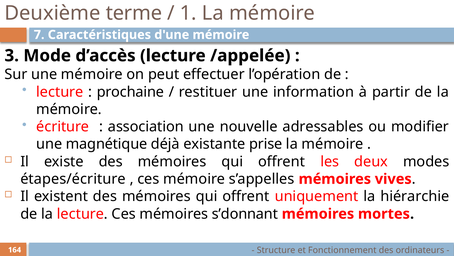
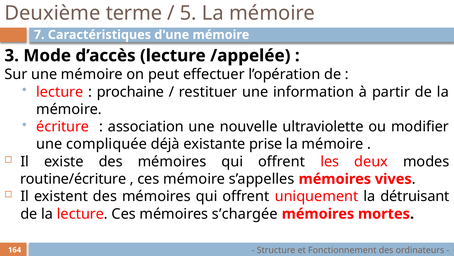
1: 1 -> 5
adressables: adressables -> ultraviolette
magnétique: magnétique -> compliquée
étapes/écriture: étapes/écriture -> routine/écriture
hiérarchie: hiérarchie -> détruisant
s’donnant: s’donnant -> s’chargée
